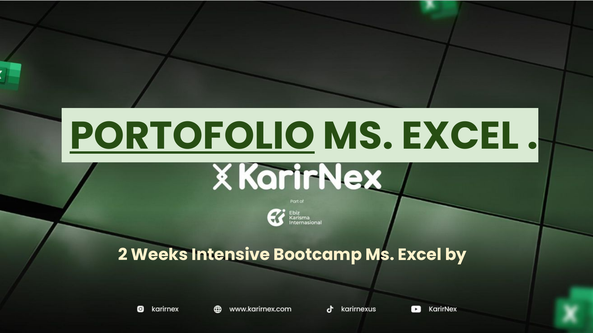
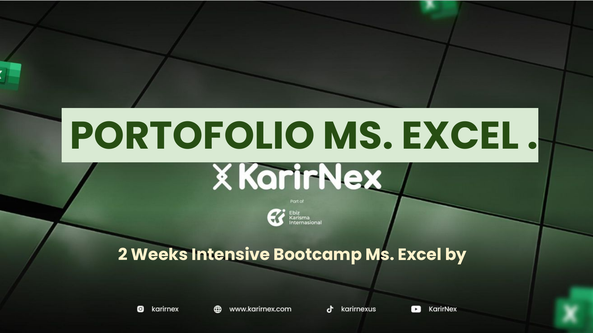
PORTOFOLIO underline: present -> none
